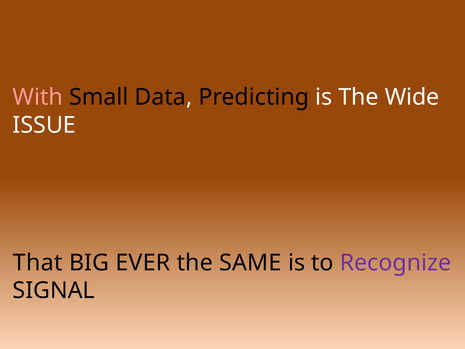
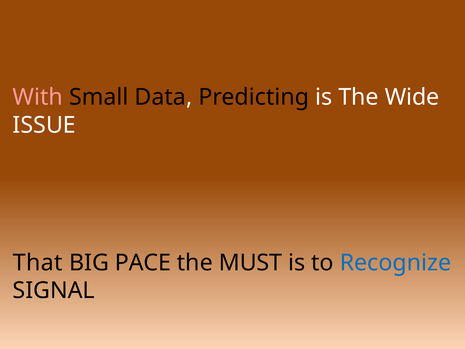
EVER: EVER -> PACE
SAME: SAME -> MUST
Recognize colour: purple -> blue
